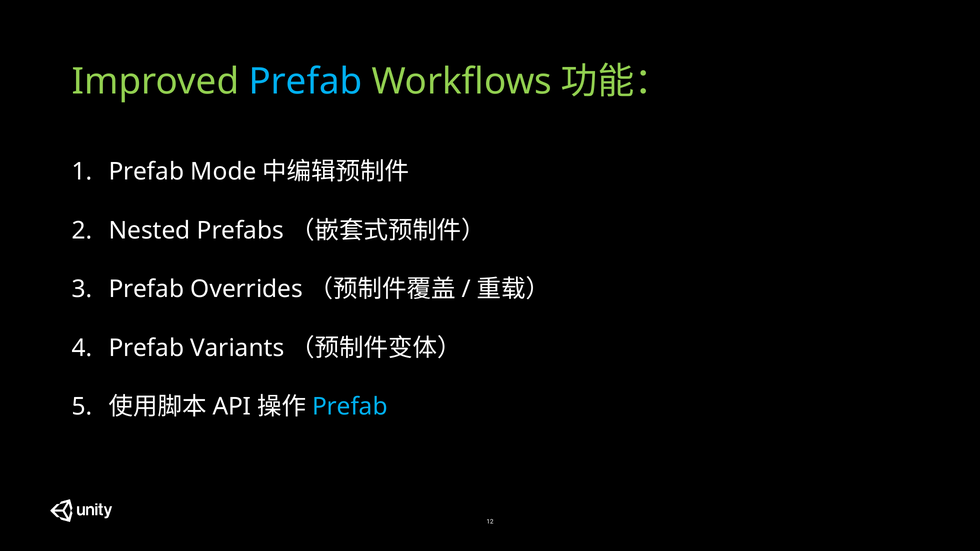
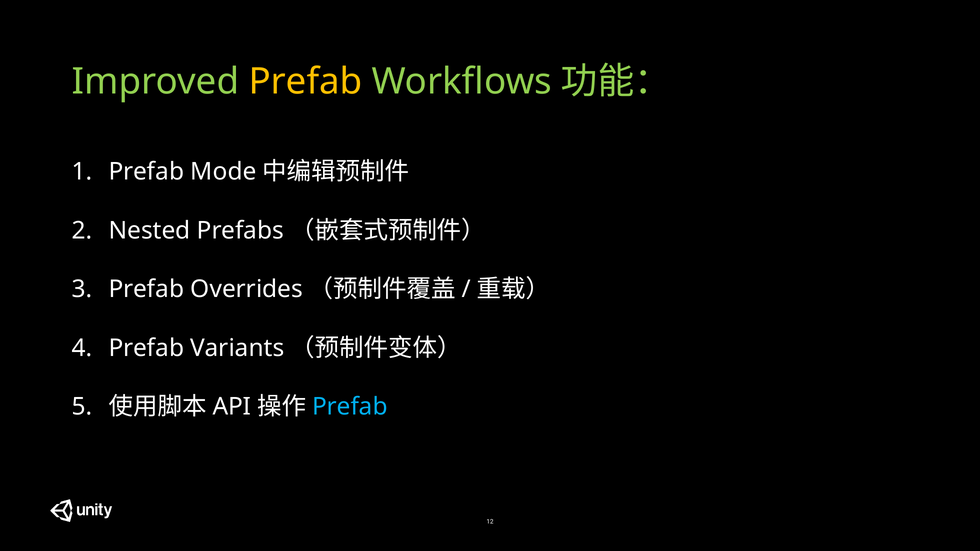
Prefab at (305, 82) colour: light blue -> yellow
